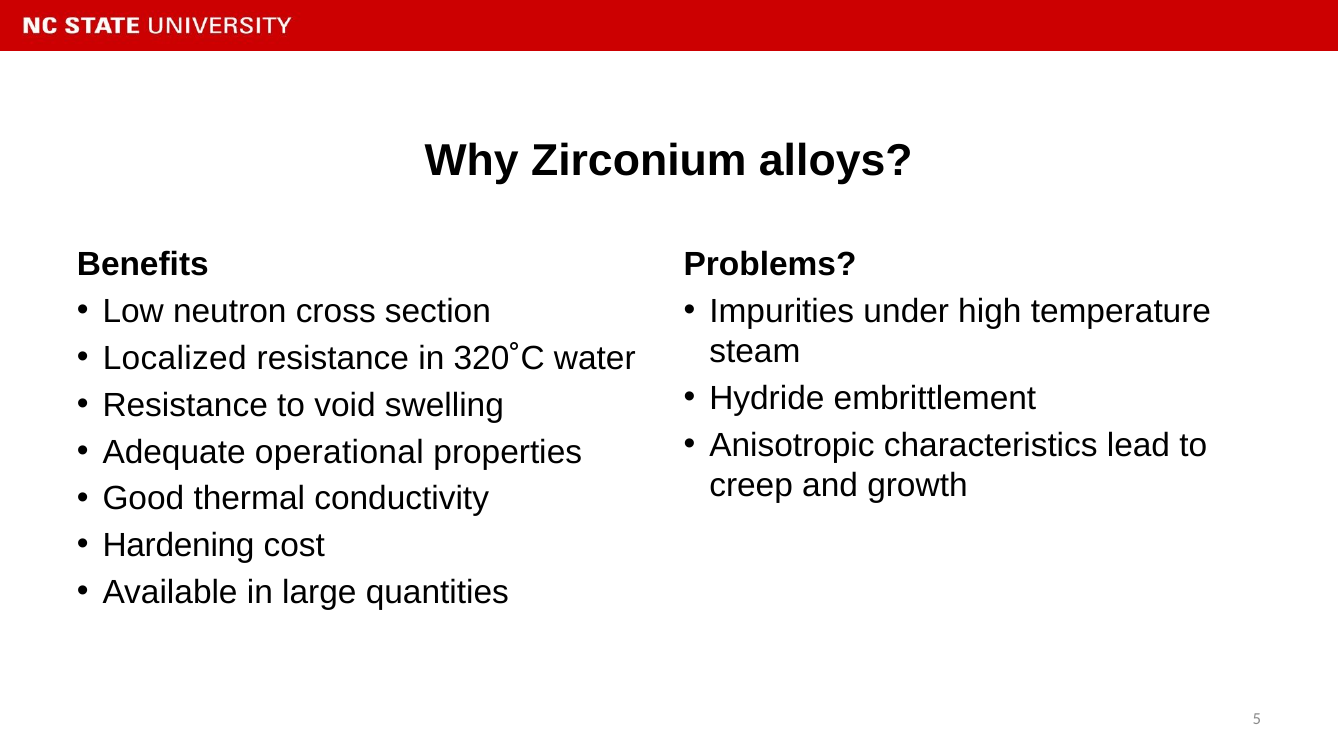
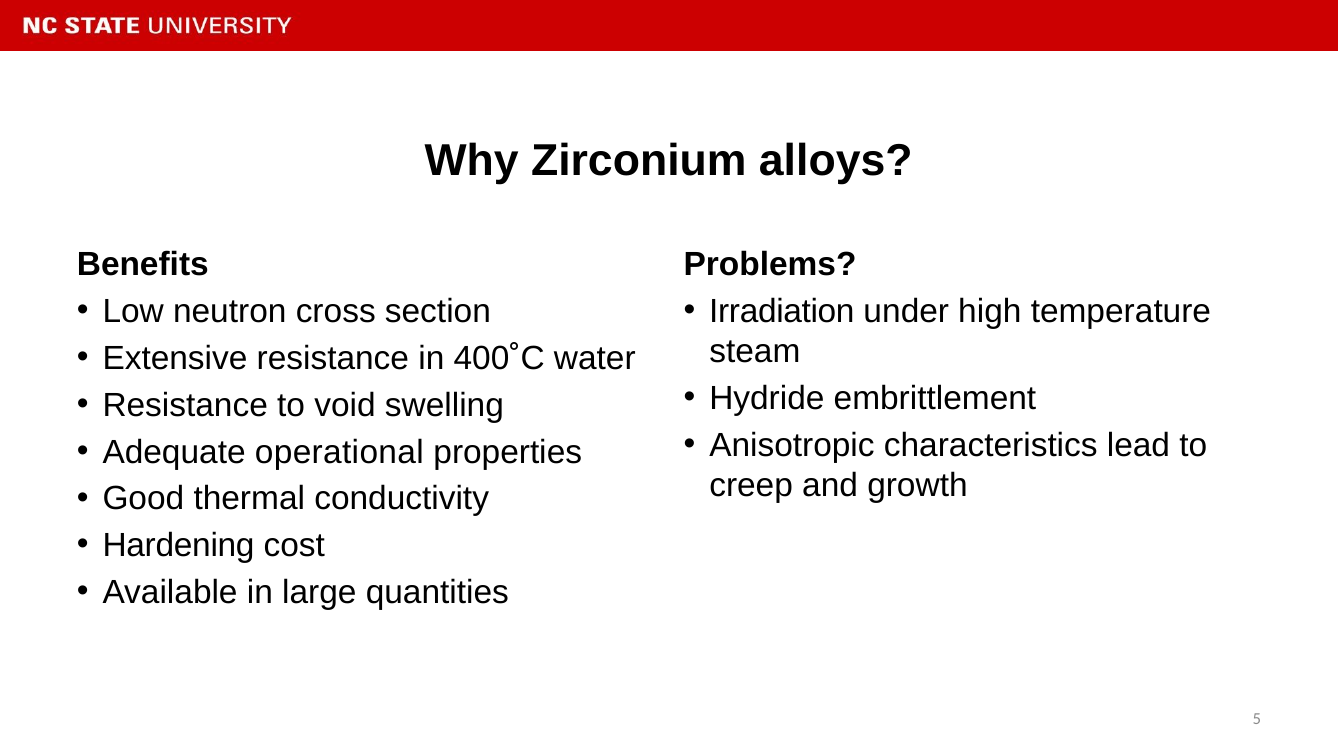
Impurities: Impurities -> Irradiation
Localized: Localized -> Extensive
320˚C: 320˚C -> 400˚C
